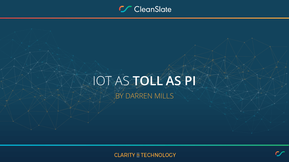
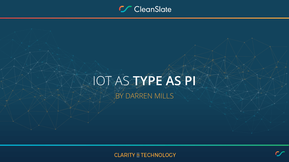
TOLL: TOLL -> TYPE
